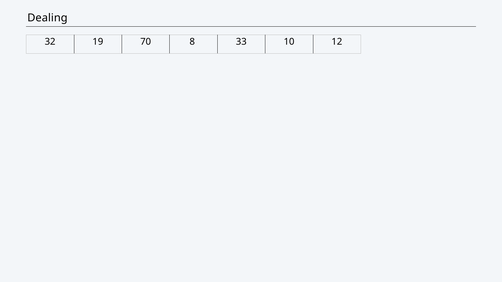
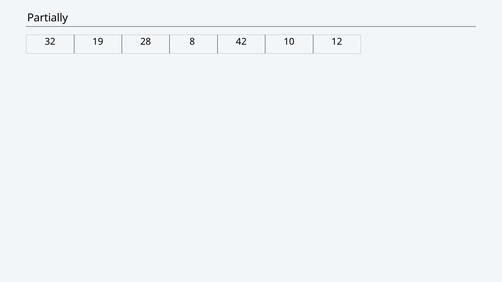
Dealing: Dealing -> Partially
70: 70 -> 28
33: 33 -> 42
